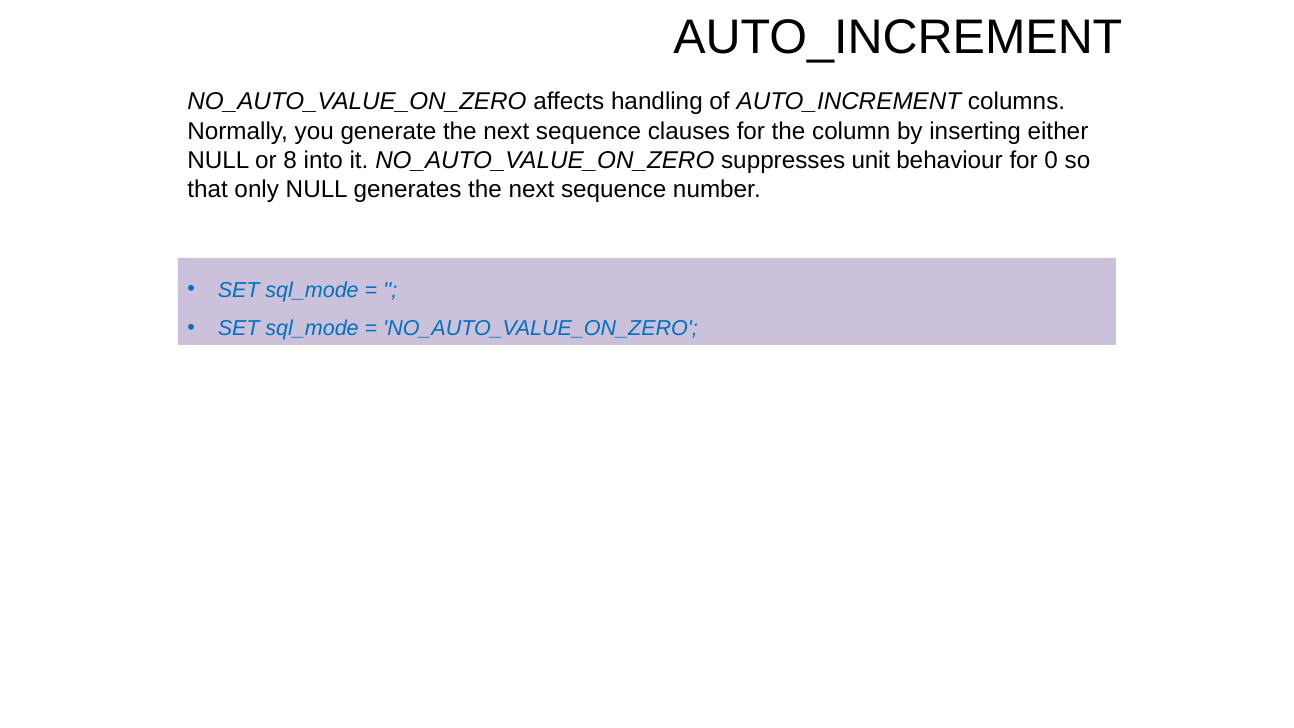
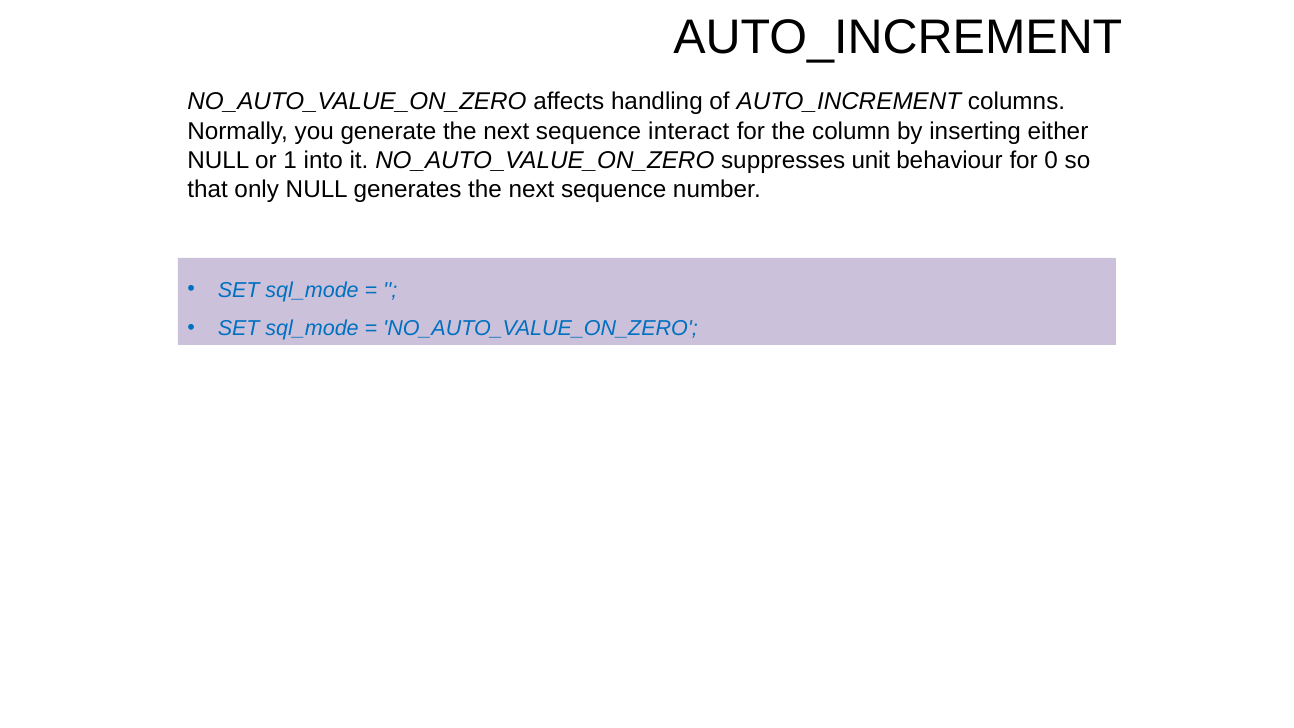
clauses: clauses -> interact
8: 8 -> 1
